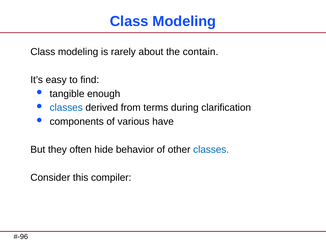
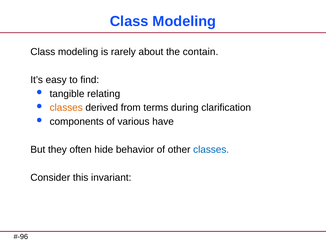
enough: enough -> relating
classes at (66, 107) colour: blue -> orange
compiler: compiler -> invariant
